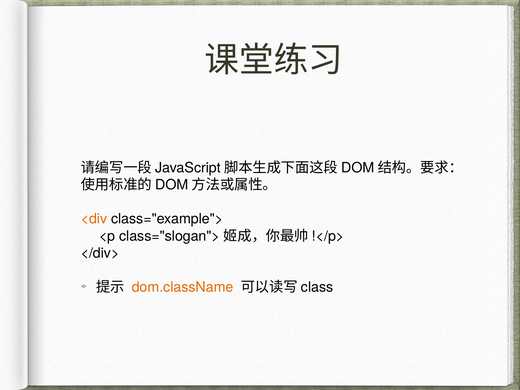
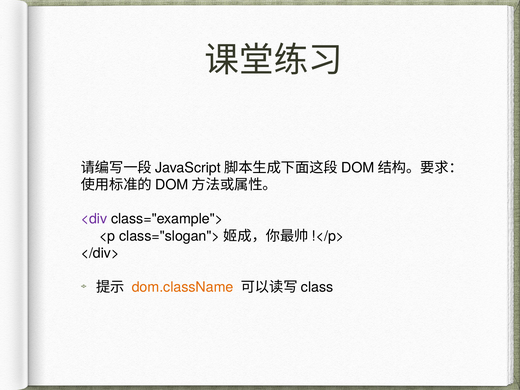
<div colour: orange -> purple
